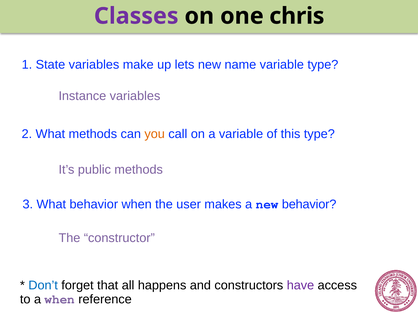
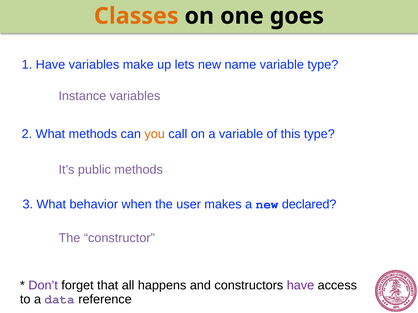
Classes colour: purple -> orange
chris: chris -> goes
1 State: State -> Have
new behavior: behavior -> declared
Don’t colour: blue -> purple
a when: when -> data
